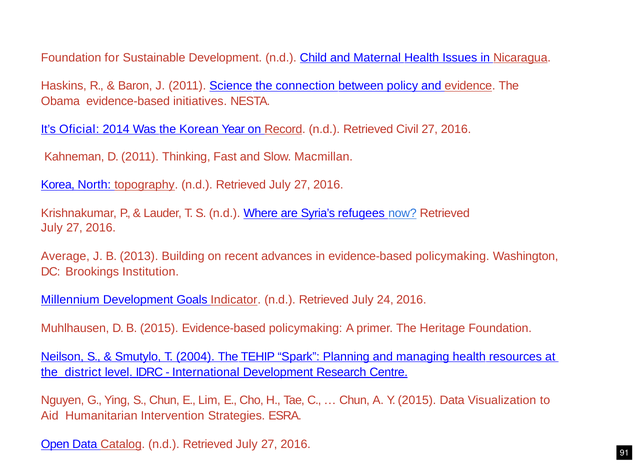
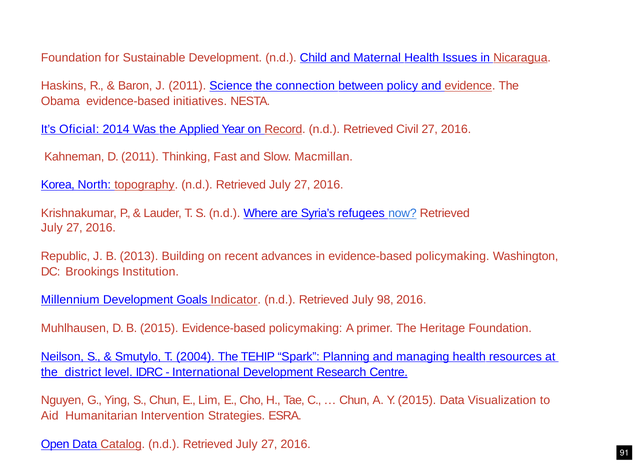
Korean: Korean -> Applied
Average: Average -> Republic
24: 24 -> 98
